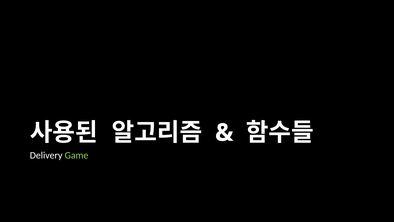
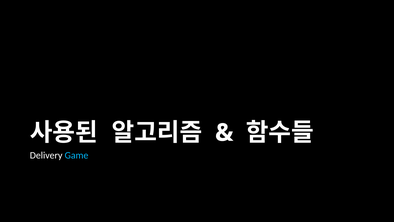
Game colour: light green -> light blue
